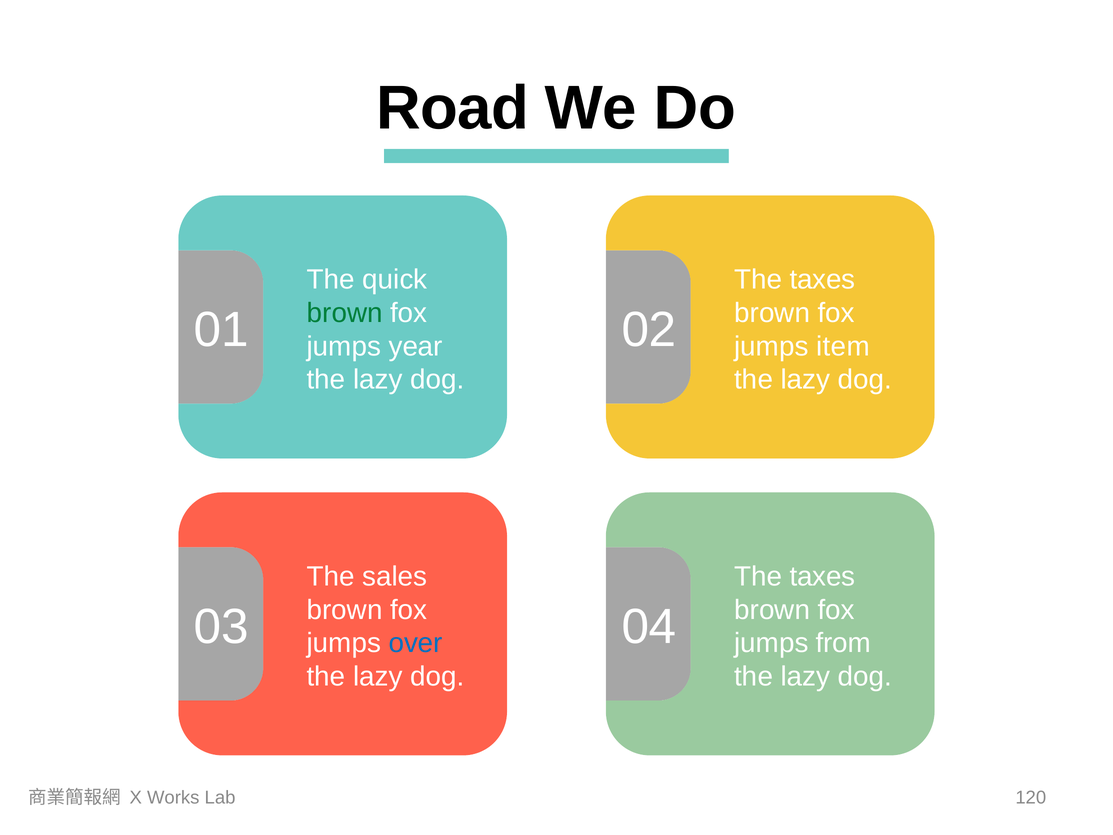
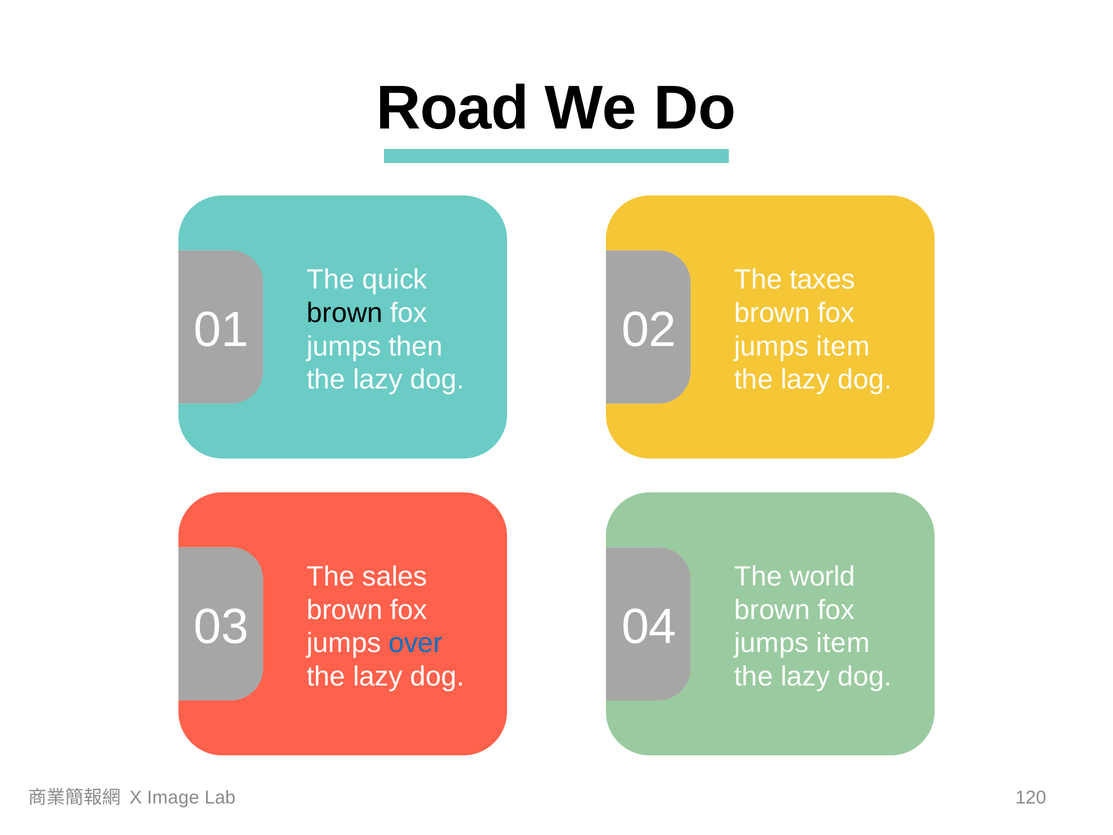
brown at (345, 313) colour: green -> black
year: year -> then
taxes at (823, 576): taxes -> world
from at (843, 643): from -> item
Works: Works -> Image
